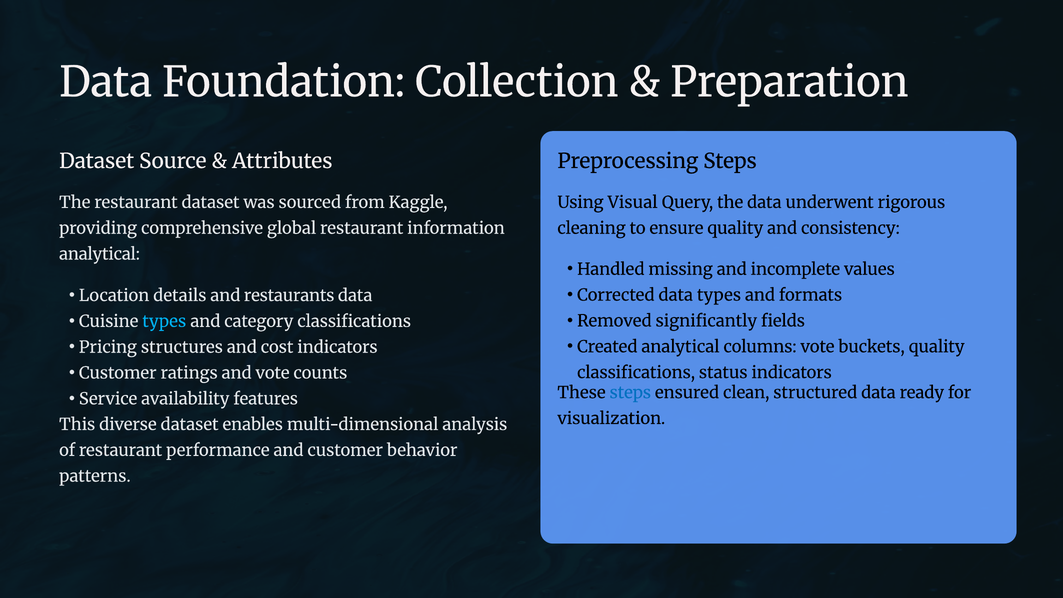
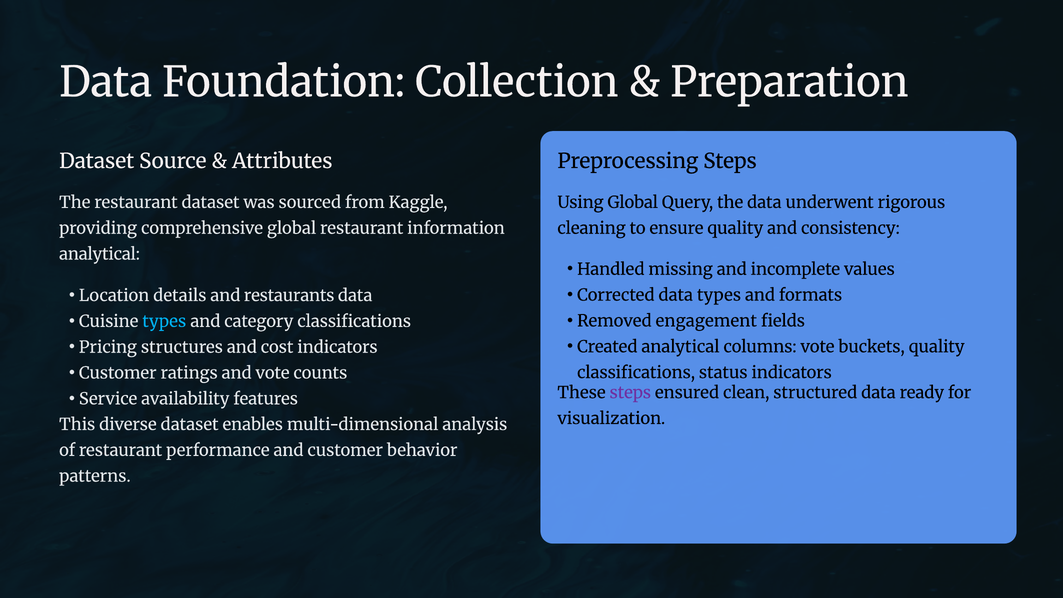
Using Visual: Visual -> Global
significantly: significantly -> engagement
steps at (630, 393) colour: blue -> purple
